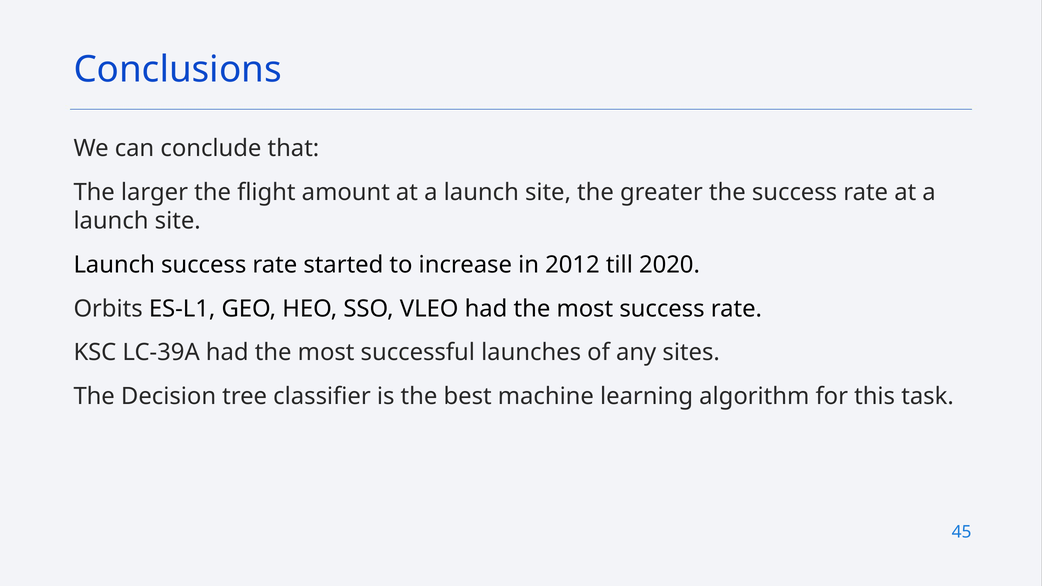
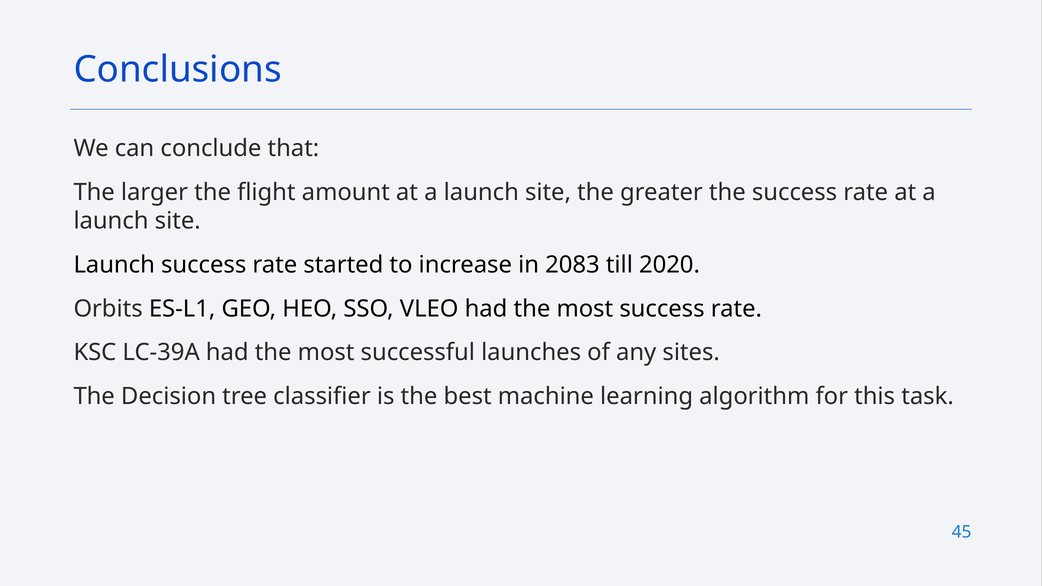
2012: 2012 -> 2083
